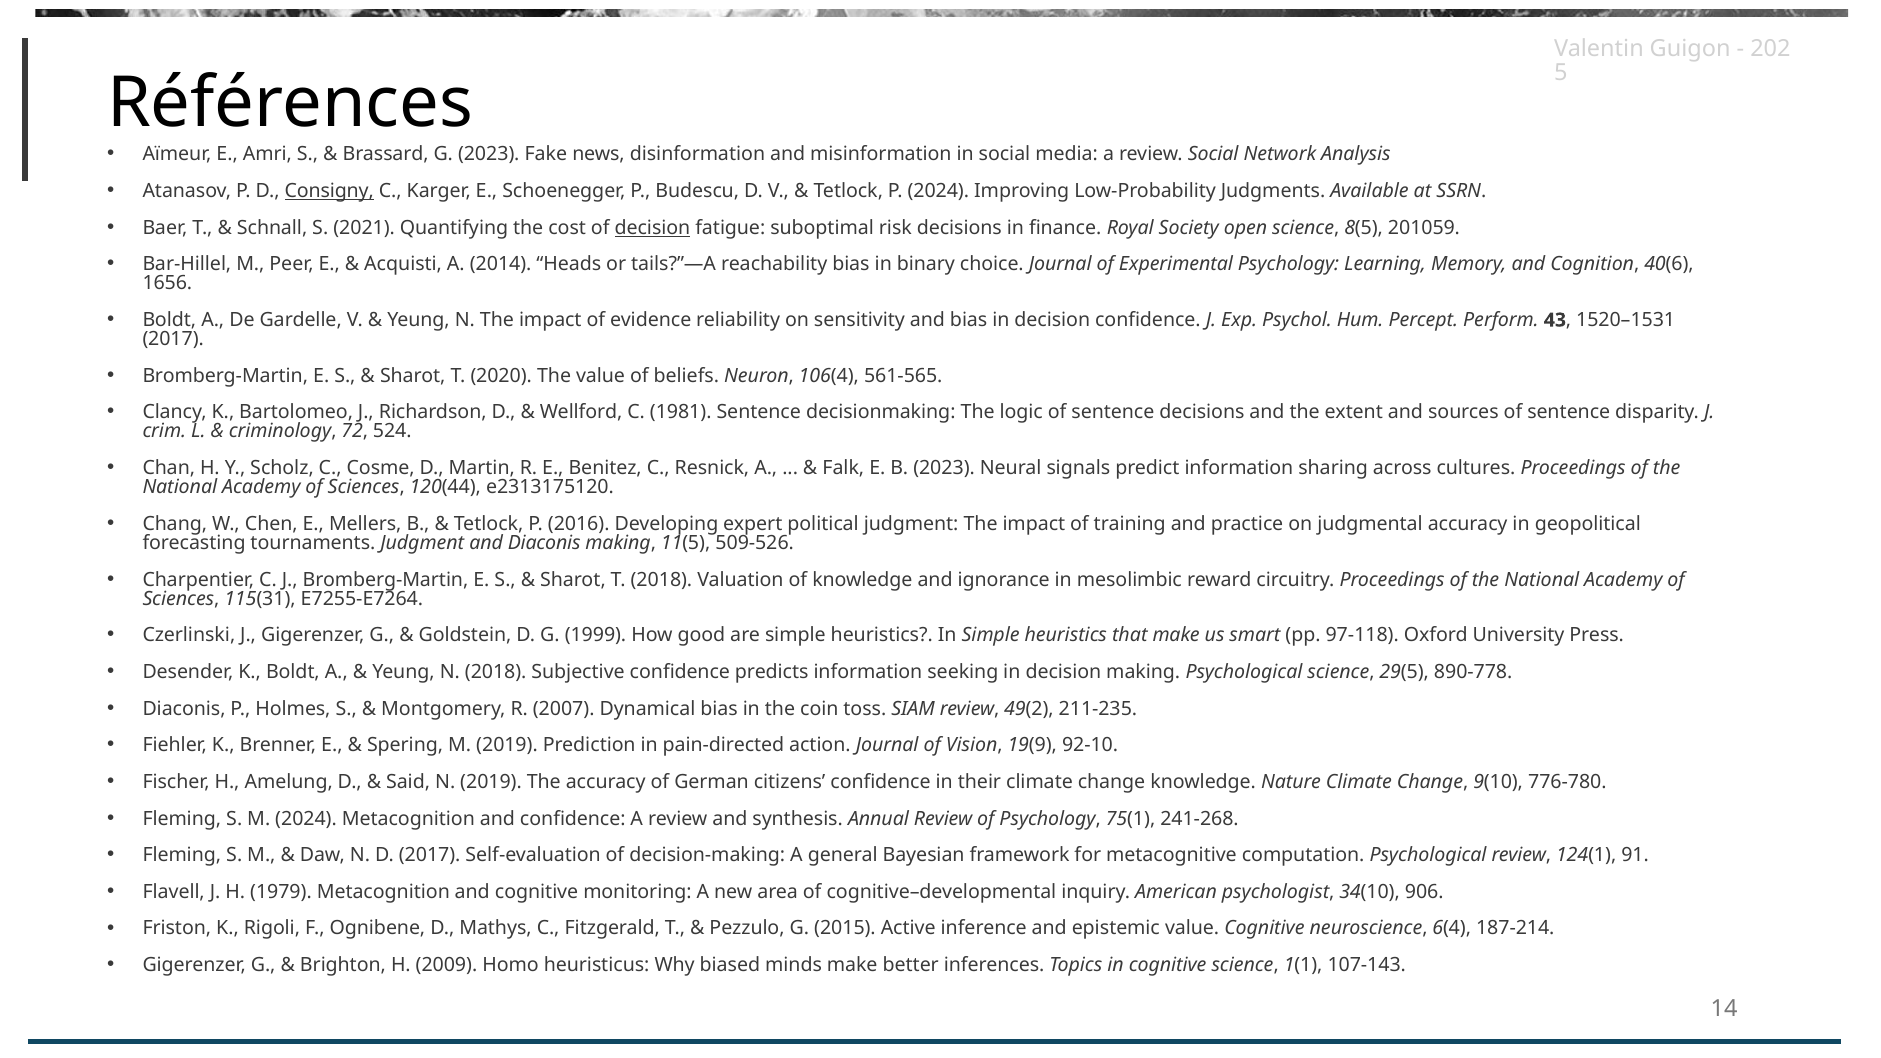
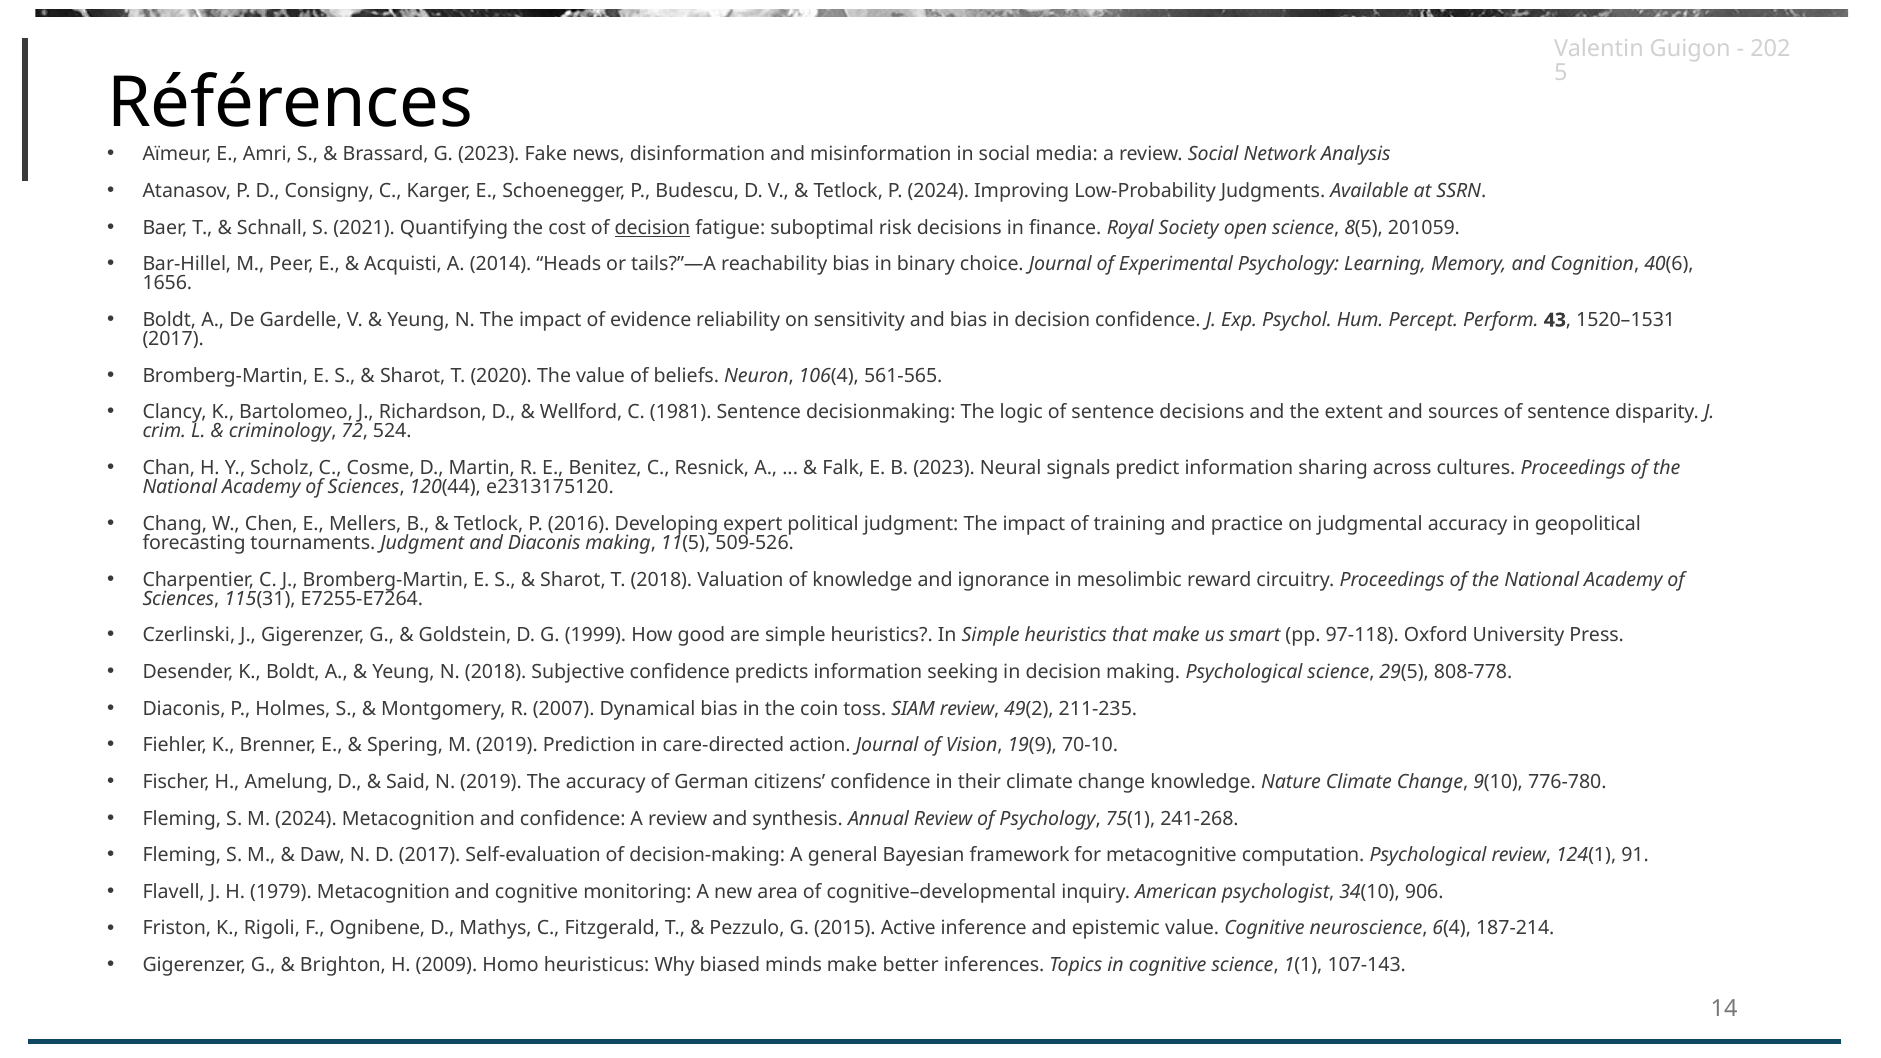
Consigny underline: present -> none
890-778: 890-778 -> 808-778
pain-directed: pain-directed -> care-directed
92-10: 92-10 -> 70-10
